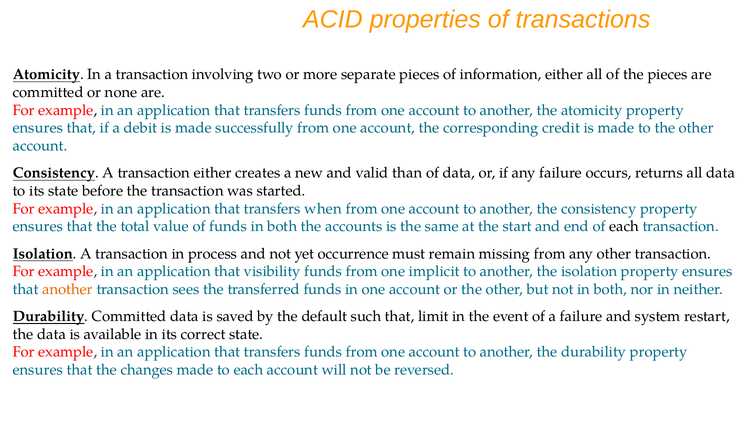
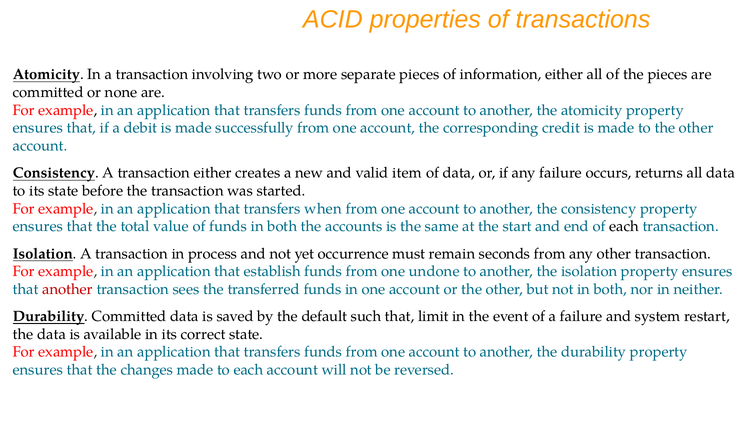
than: than -> item
missing: missing -> seconds
visibility: visibility -> establish
implicit: implicit -> undone
another at (68, 289) colour: orange -> red
